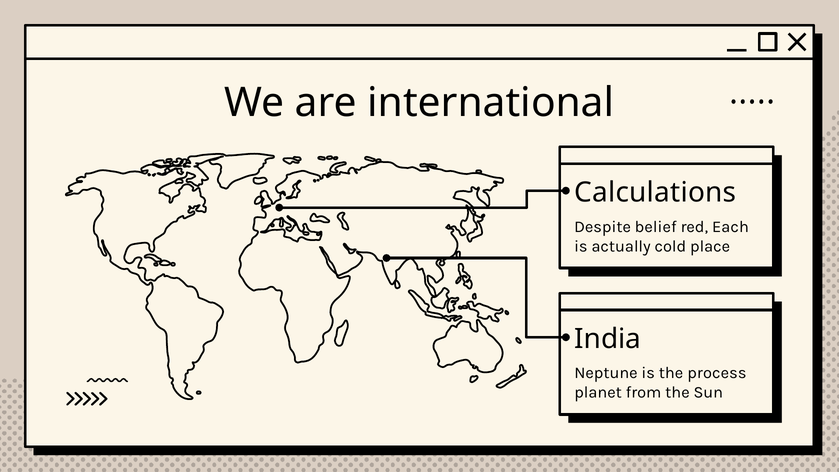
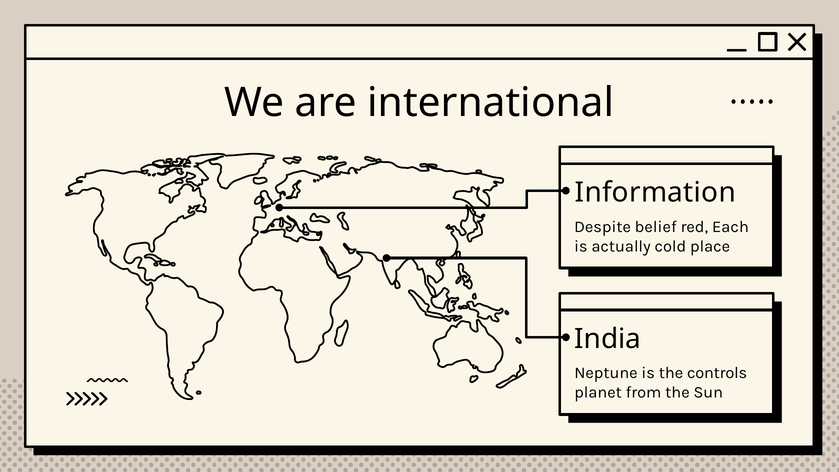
Calculations: Calculations -> Information
process: process -> controls
